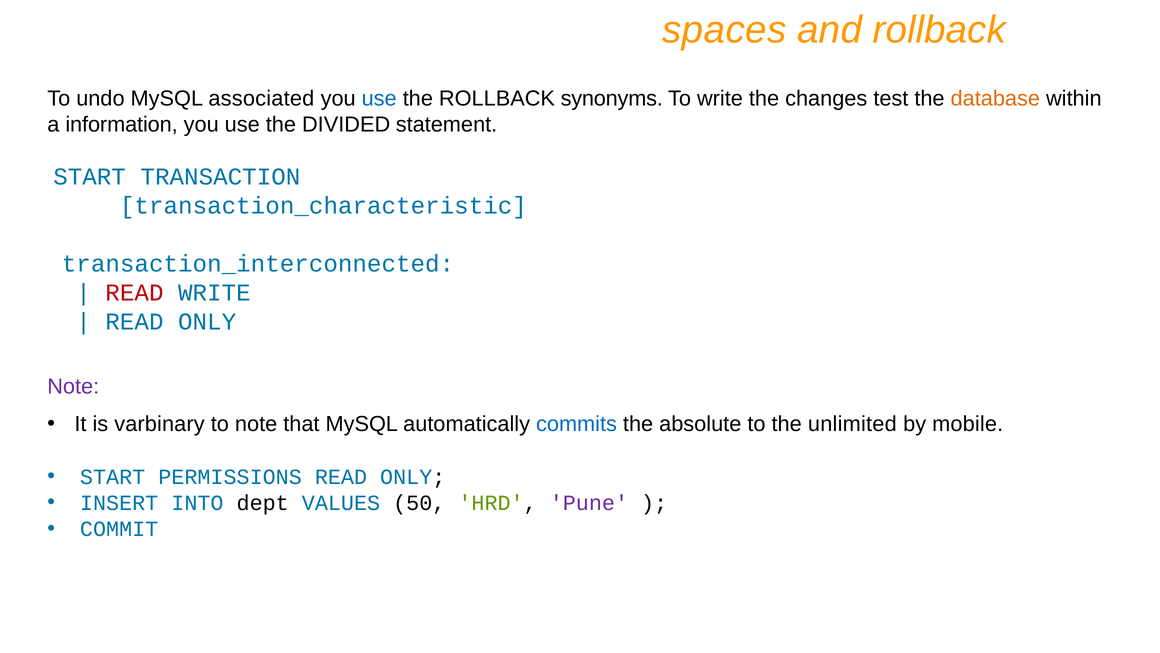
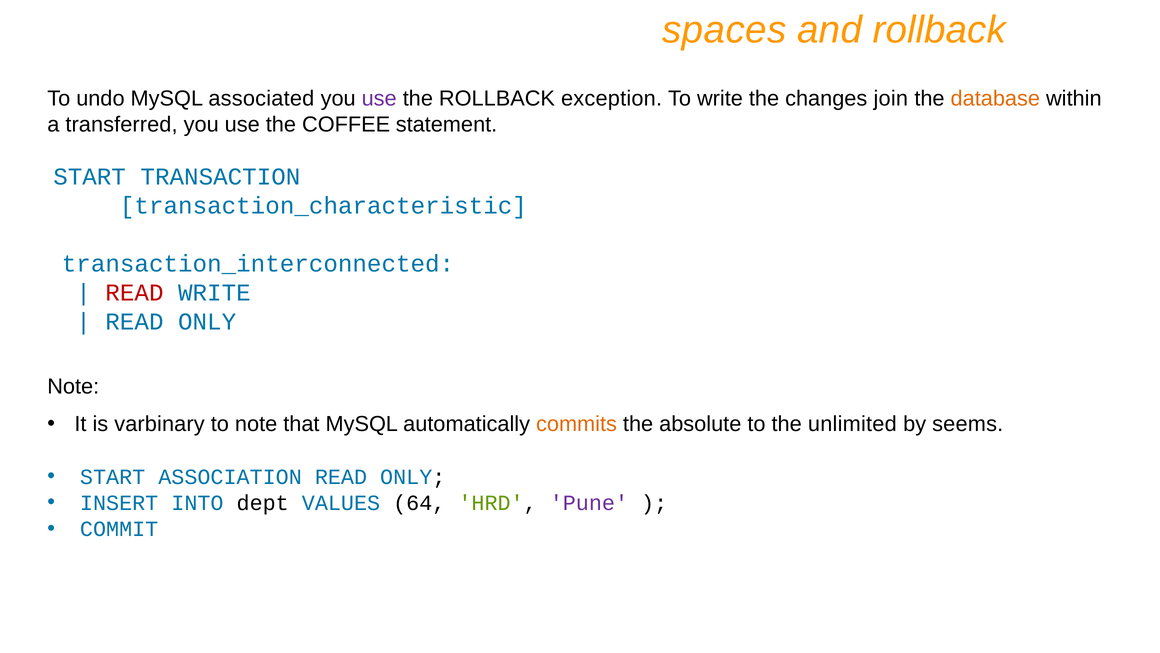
use at (379, 99) colour: blue -> purple
synonyms: synonyms -> exception
test: test -> join
information: information -> transferred
DIVIDED: DIVIDED -> COFFEE
Note at (73, 386) colour: purple -> black
commits colour: blue -> orange
mobile: mobile -> seems
PERMISSIONS: PERMISSIONS -> ASSOCIATION
50: 50 -> 64
